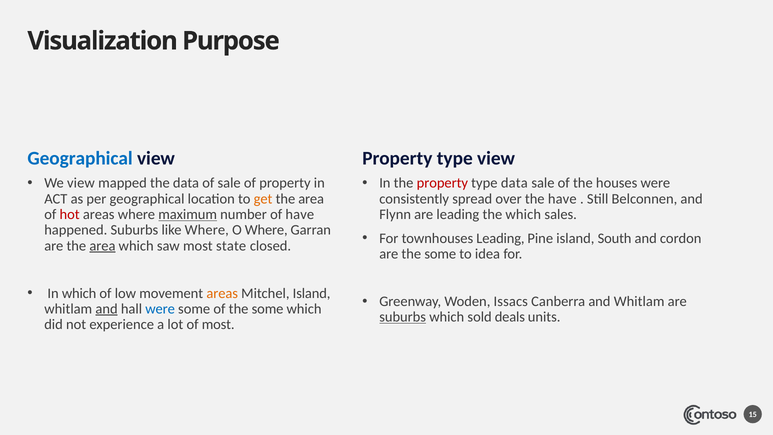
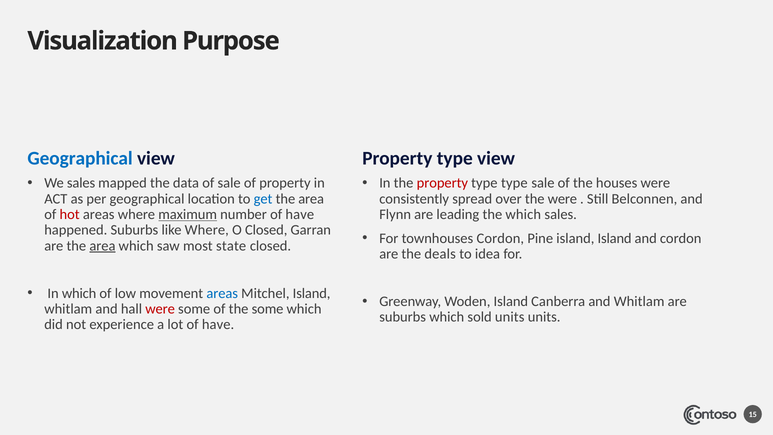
We view: view -> sales
type data: data -> type
get colour: orange -> blue
the have: have -> were
O Where: Where -> Closed
townhouses Leading: Leading -> Cordon
island South: South -> Island
are the some: some -> deals
areas at (222, 293) colour: orange -> blue
Woden Issacs: Issacs -> Island
and at (107, 309) underline: present -> none
were at (160, 309) colour: blue -> red
suburbs at (403, 317) underline: present -> none
sold deals: deals -> units
lot of most: most -> have
